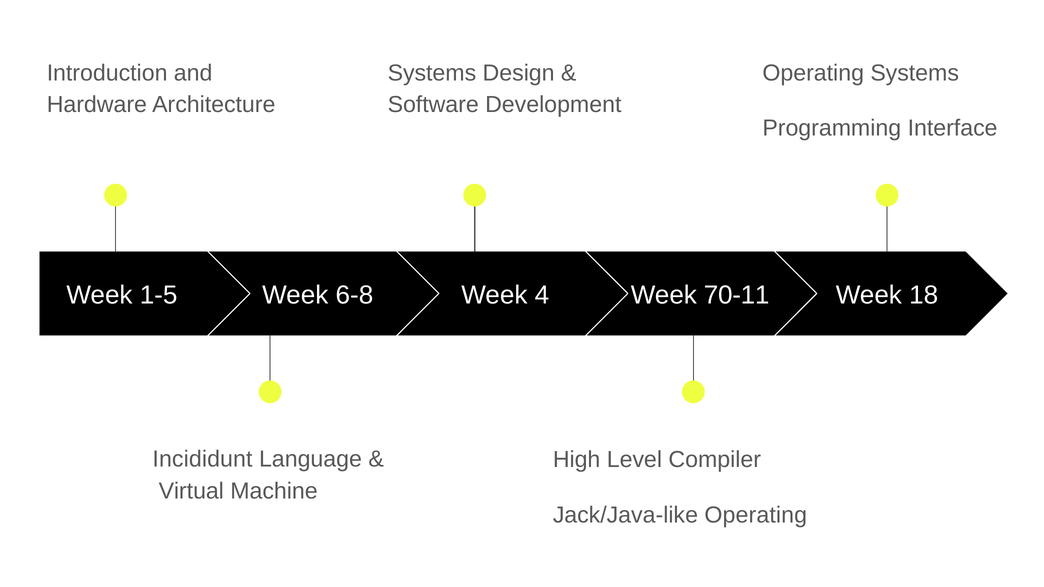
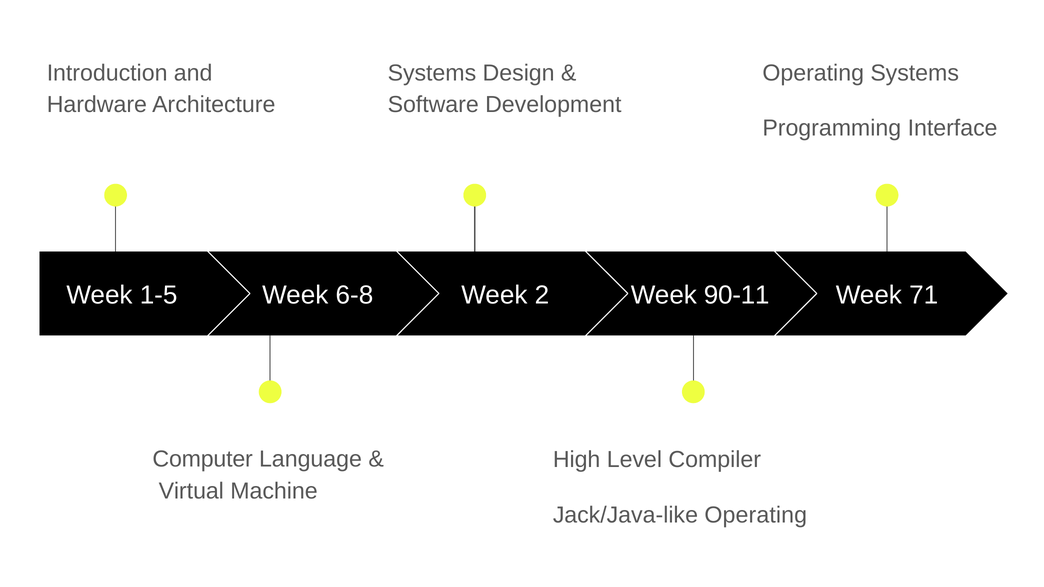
4: 4 -> 2
70-11: 70-11 -> 90-11
18: 18 -> 71
Incididunt: Incididunt -> Computer
